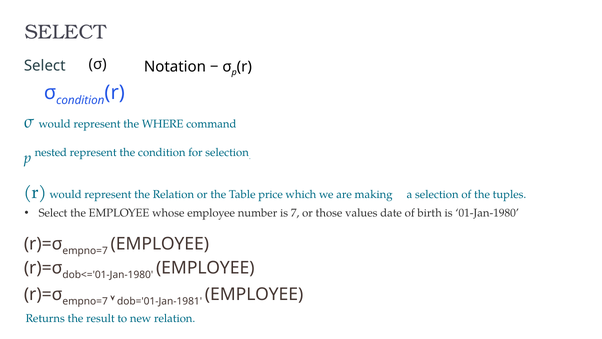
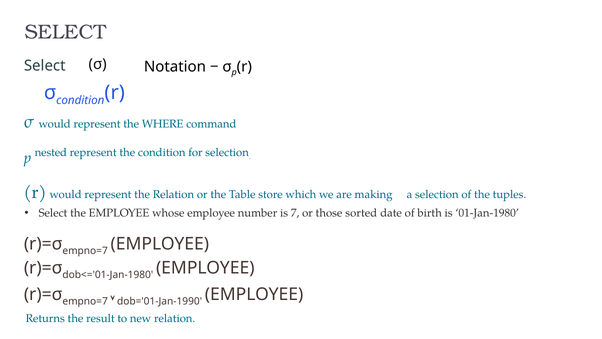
price: price -> store
values: values -> sorted
dob='01-Jan-1981: dob='01-Jan-1981 -> dob='01-Jan-1990
